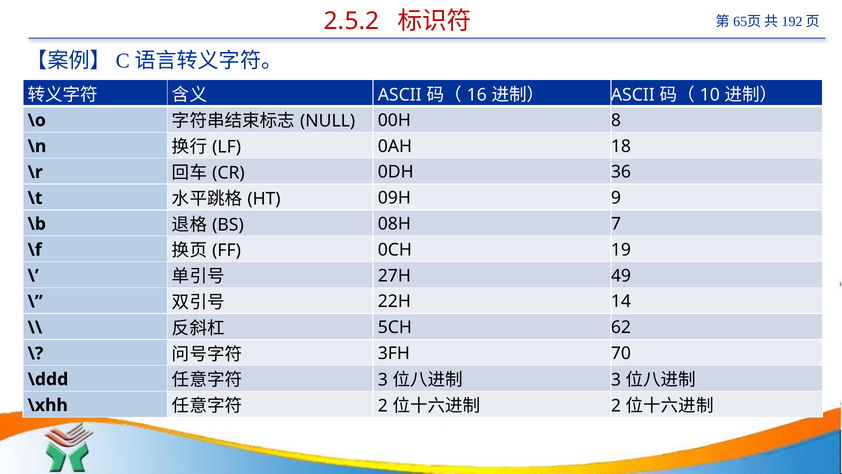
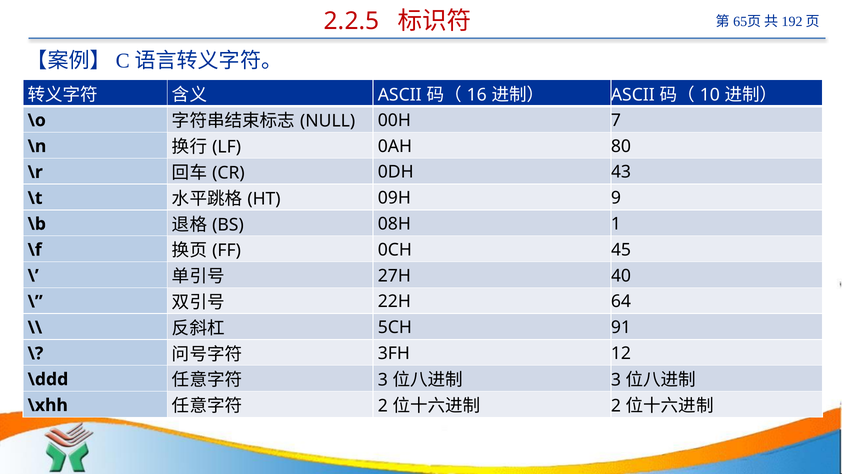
2.5.2: 2.5.2 -> 2.2.5
8: 8 -> 7
18: 18 -> 80
36: 36 -> 43
7: 7 -> 1
19: 19 -> 45
49: 49 -> 40
14: 14 -> 64
62: 62 -> 91
70: 70 -> 12
